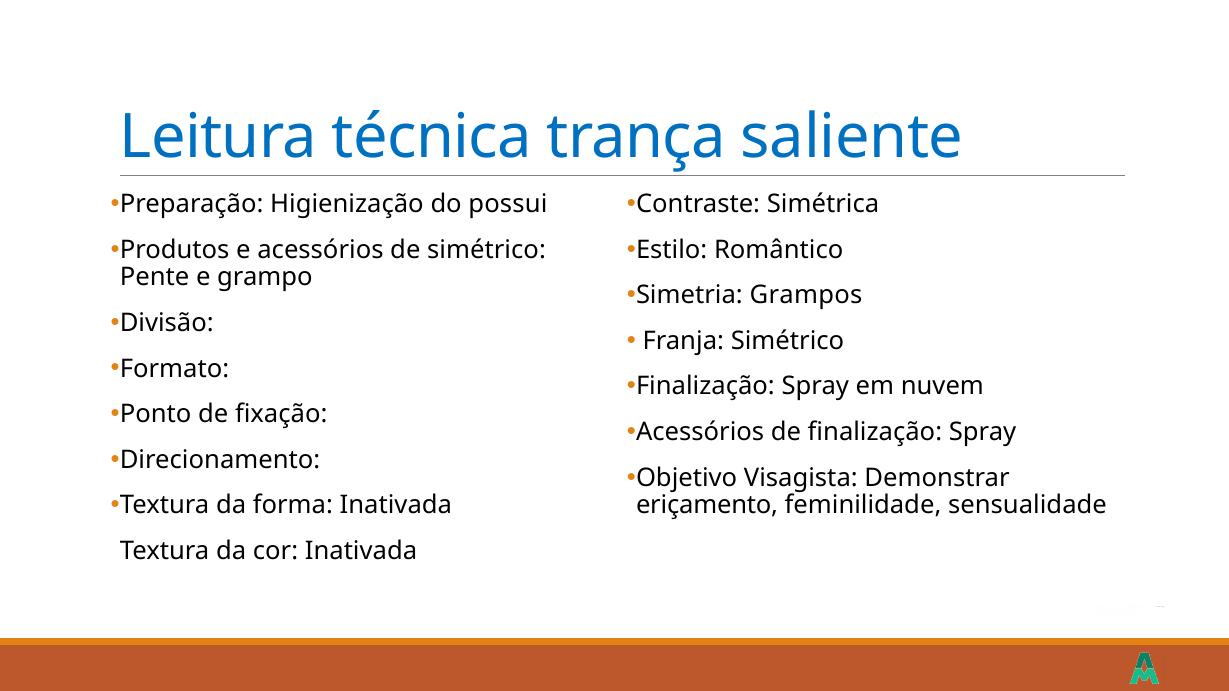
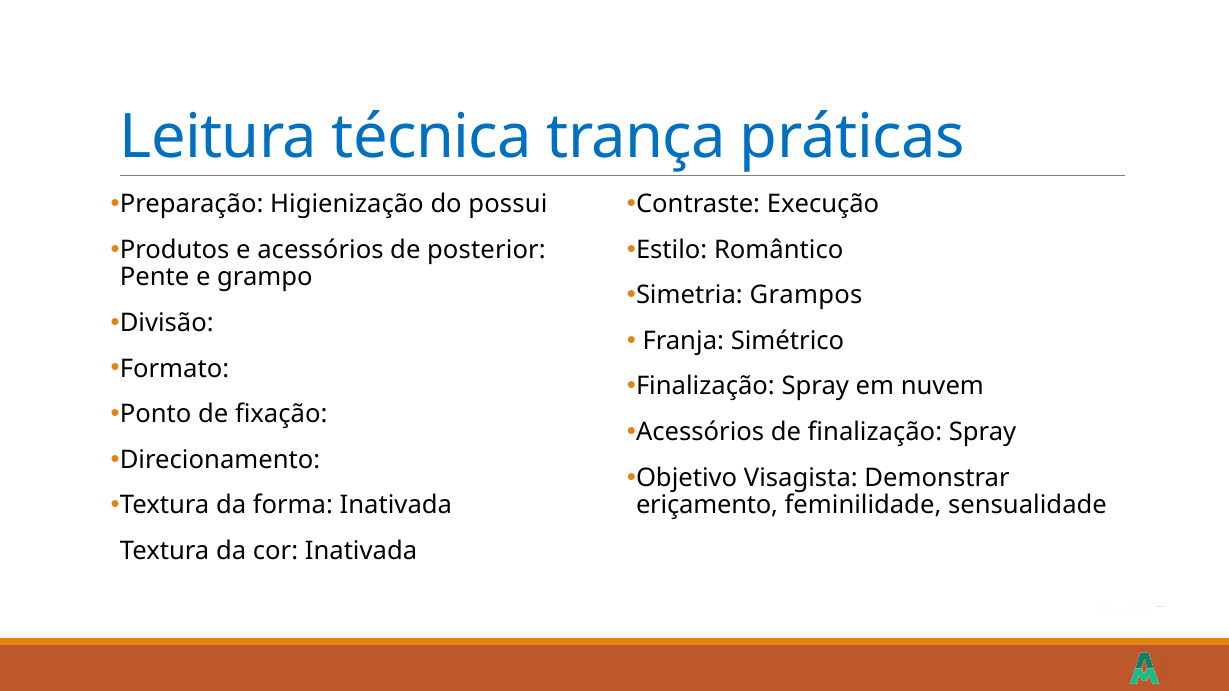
saliente: saliente -> práticas
Simétrica: Simétrica -> Execução
de simétrico: simétrico -> posterior
